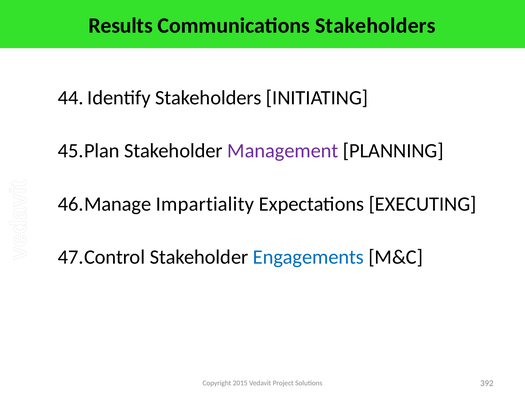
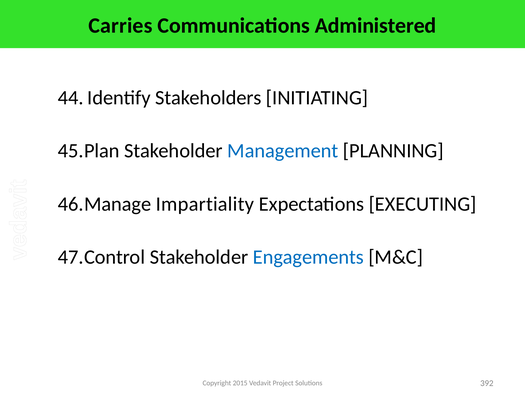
Results: Results -> Carries
Communications Stakeholders: Stakeholders -> Administered
Management colour: purple -> blue
